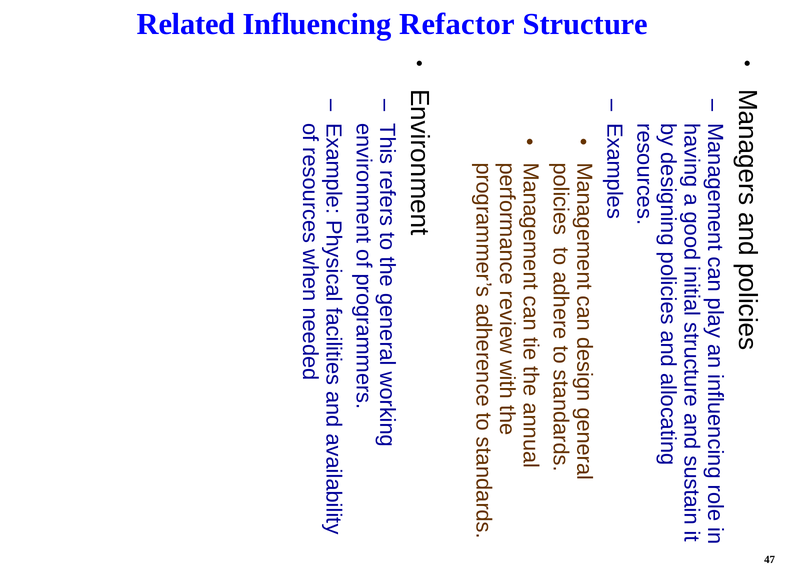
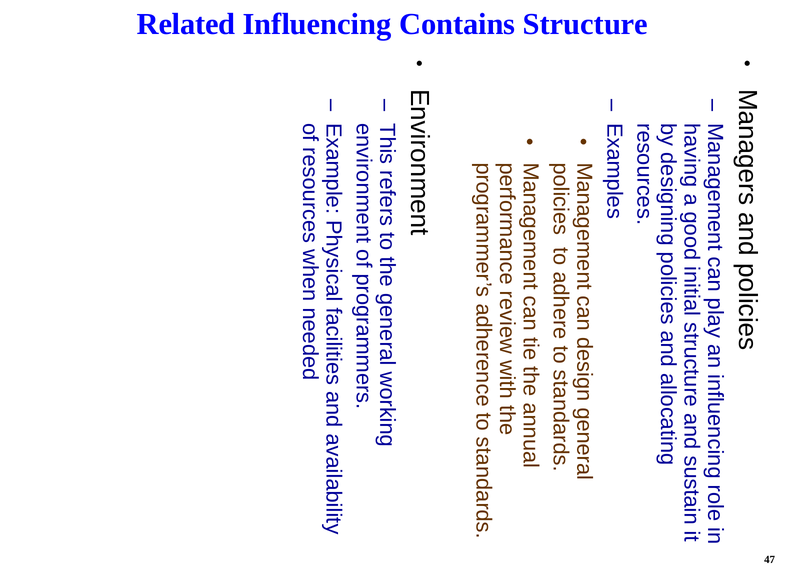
Refactor: Refactor -> Contains
